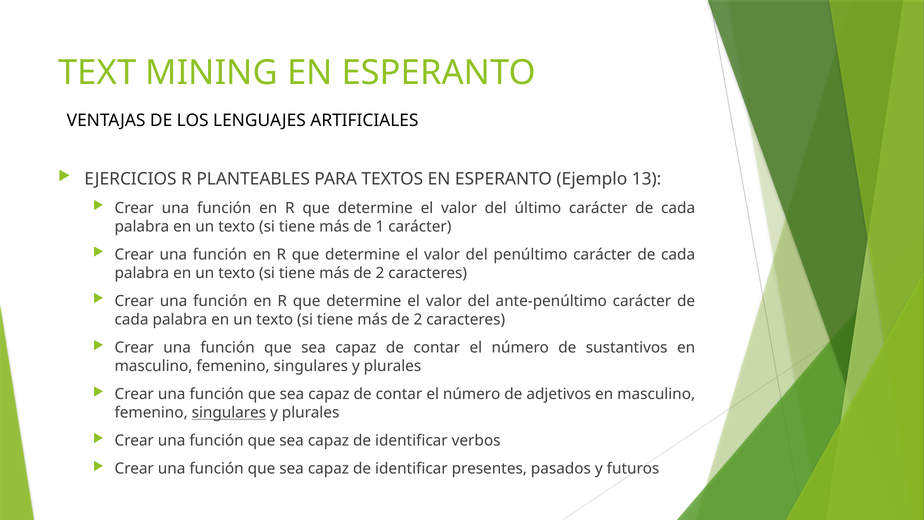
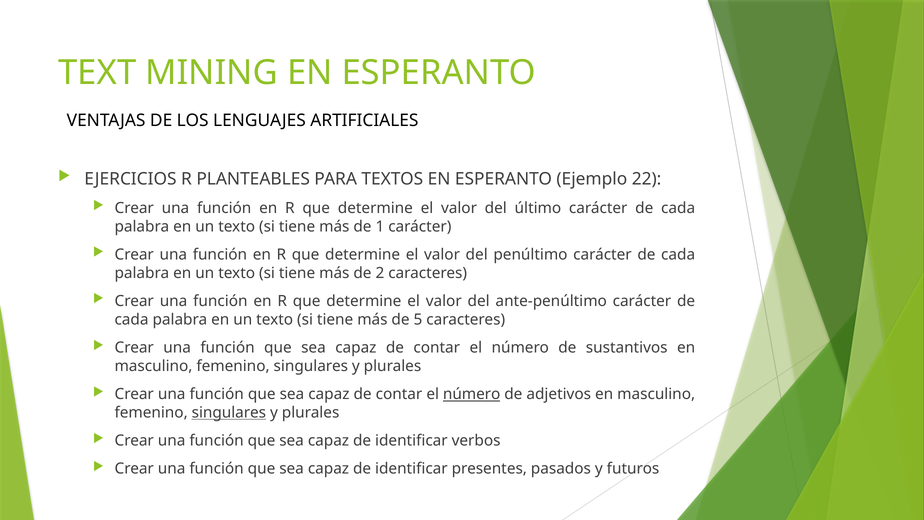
13: 13 -> 22
2 at (418, 319): 2 -> 5
número at (472, 394) underline: none -> present
